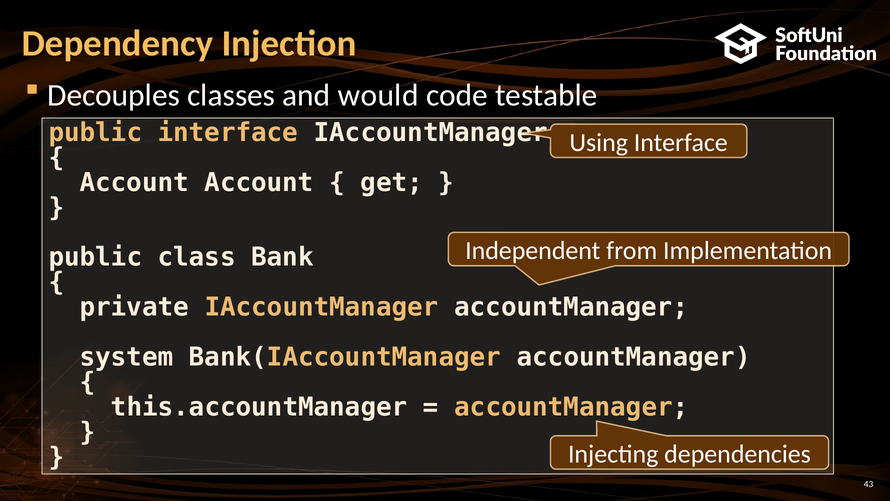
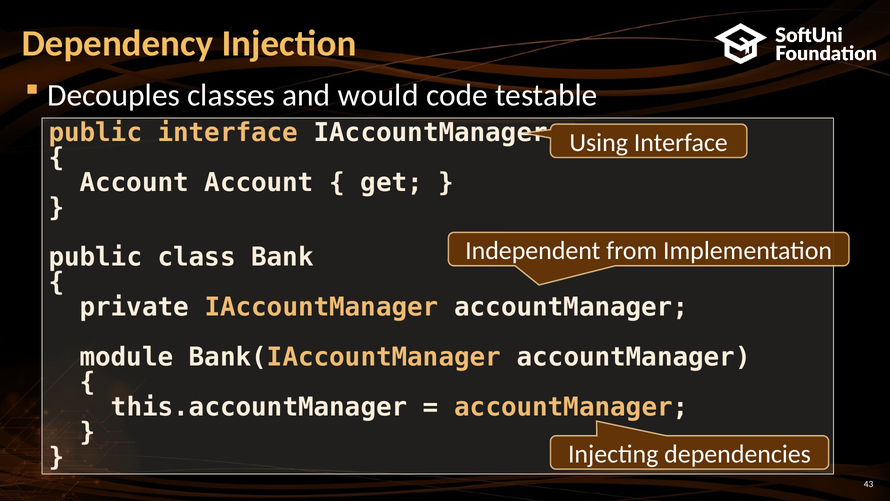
system: system -> module
